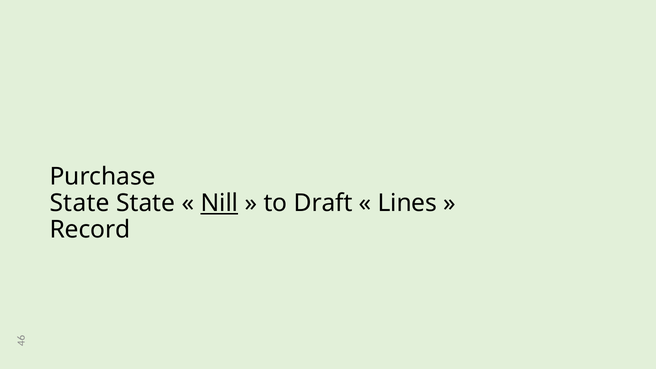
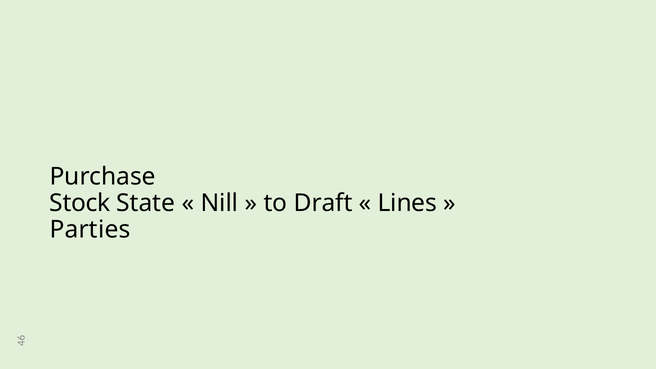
State at (80, 203): State -> Stock
Nill underline: present -> none
Record: Record -> Parties
